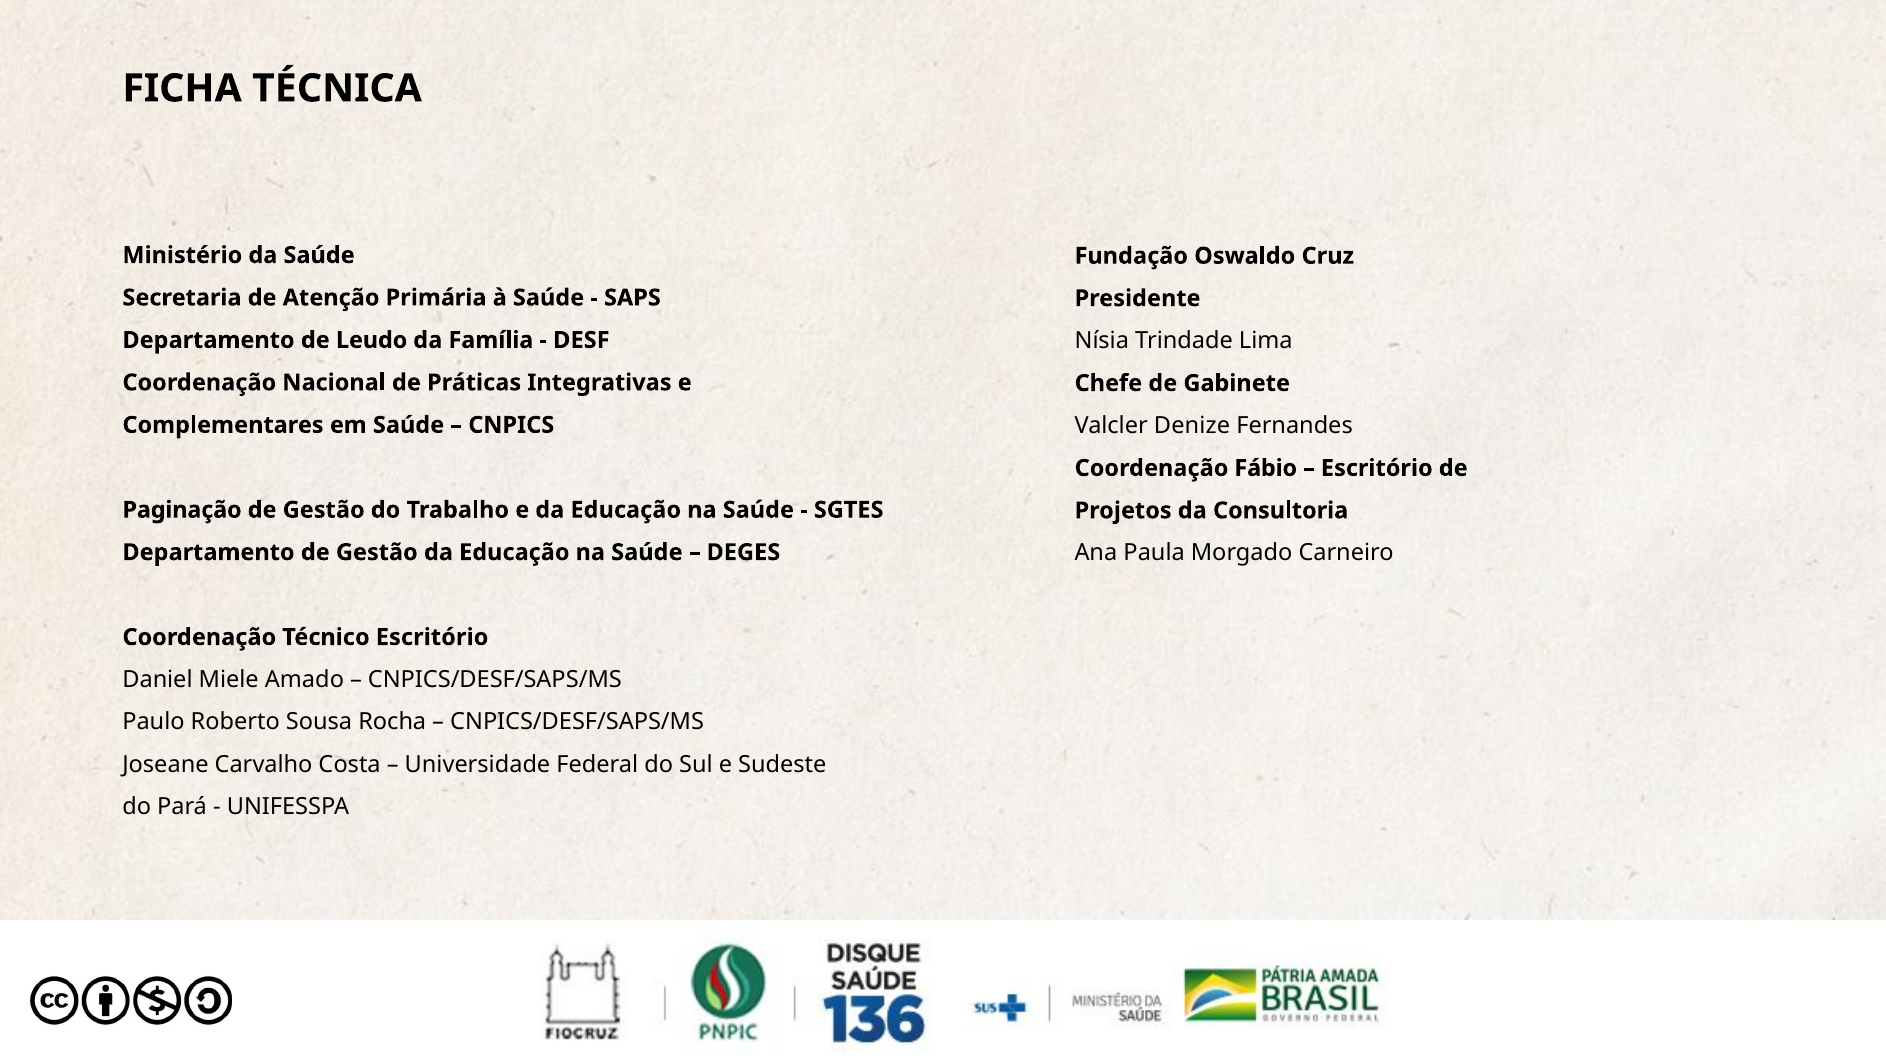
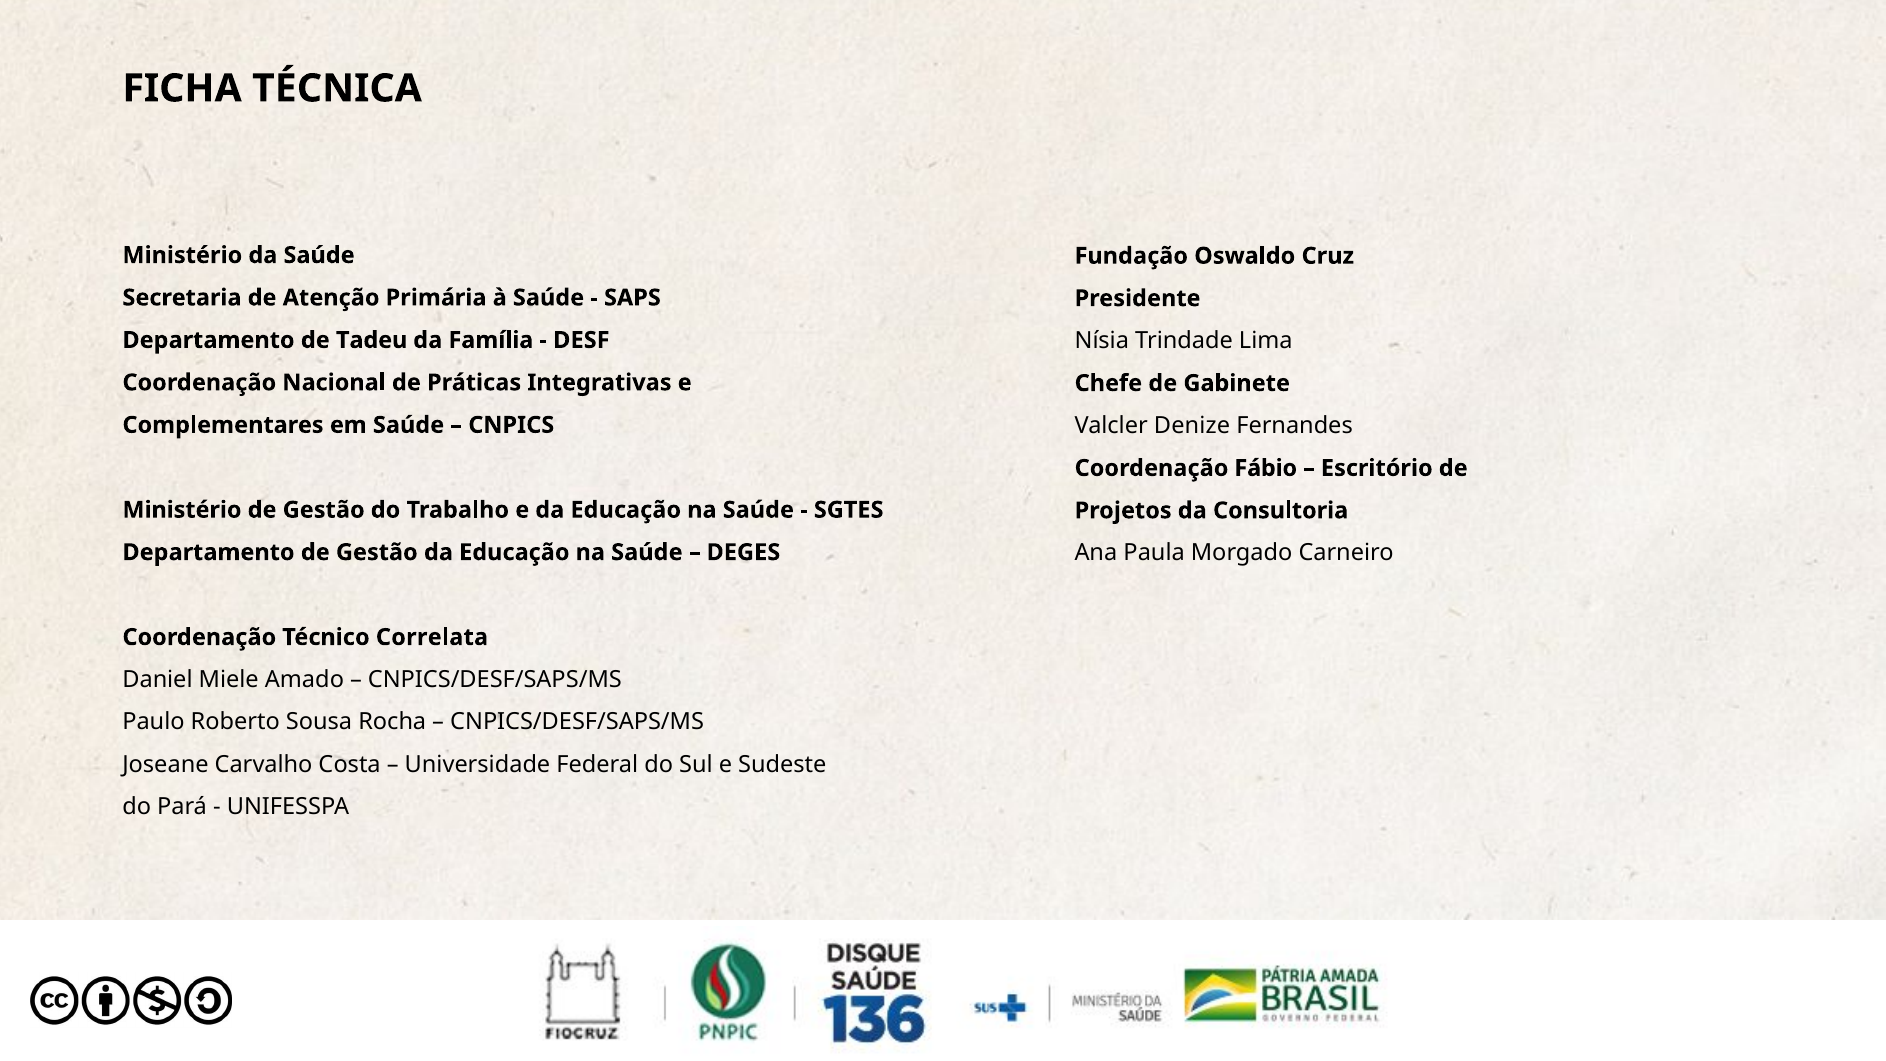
Leudo: Leudo -> Tadeu
Paginação at (182, 510): Paginação -> Ministério
Técnico Escritório: Escritório -> Correlata
